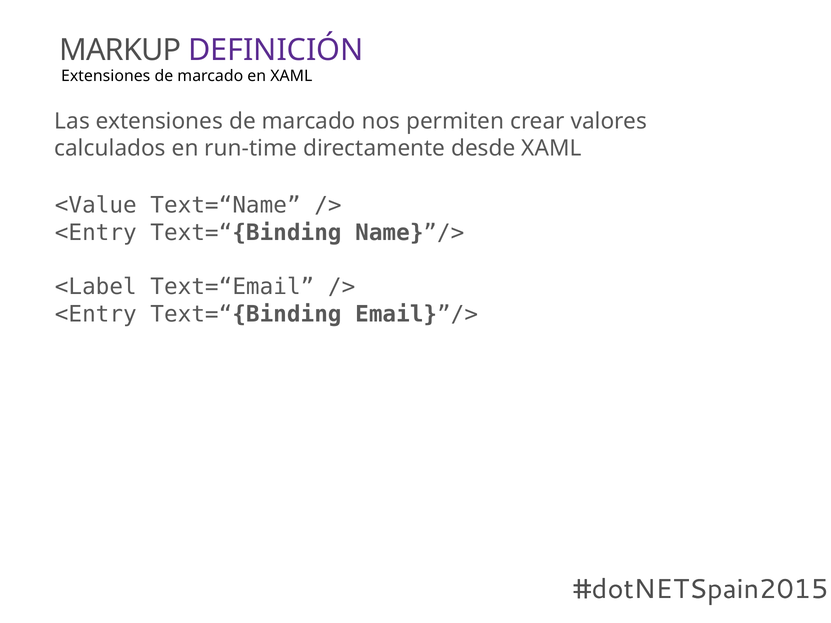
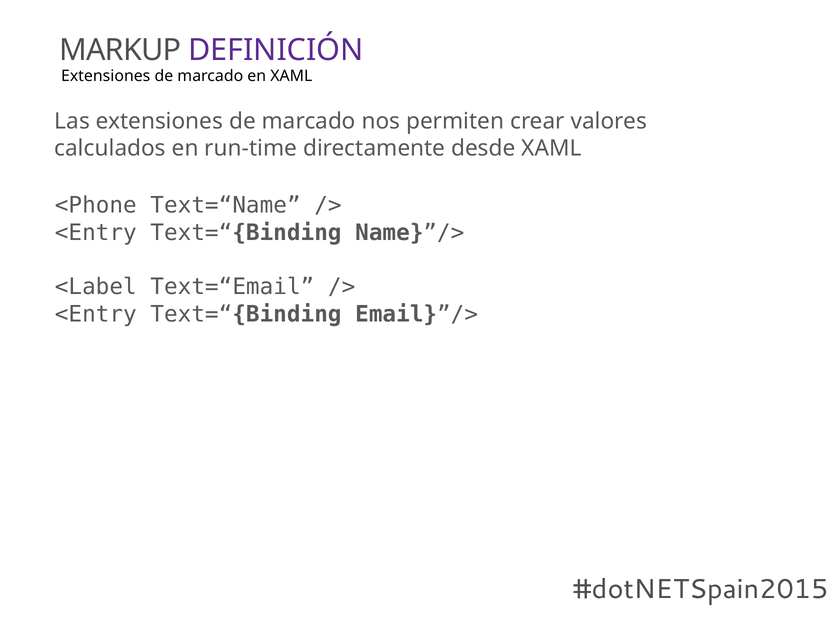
<Value: <Value -> <Phone
